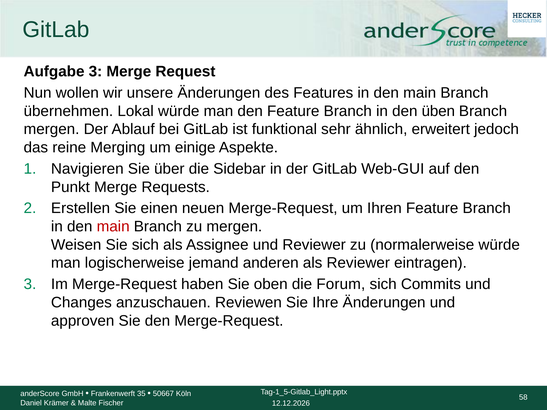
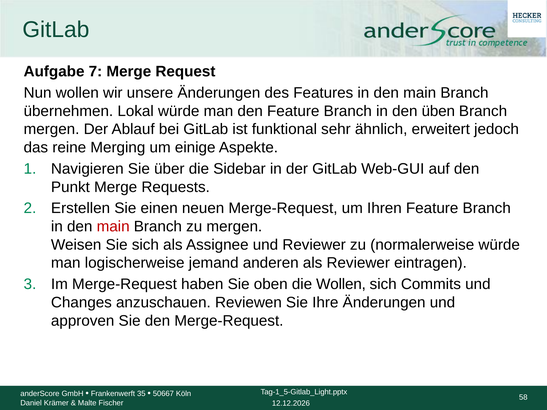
Aufgabe 3: 3 -> 7
die Forum: Forum -> Wollen
